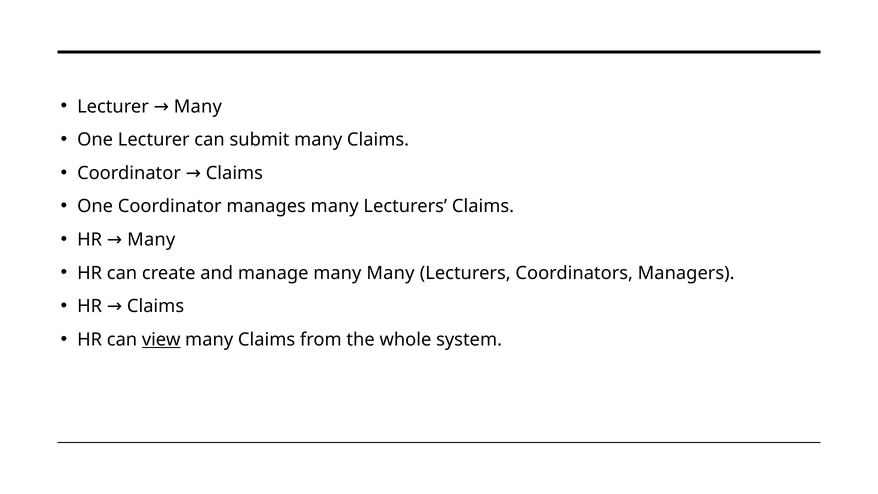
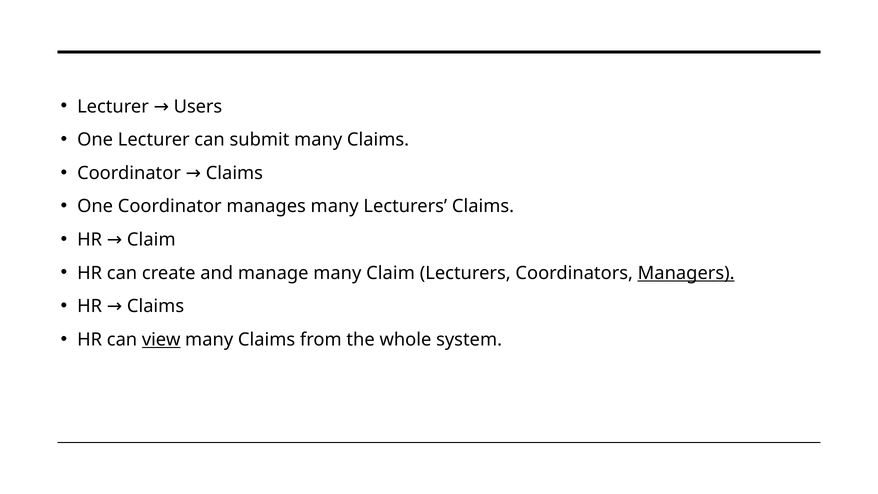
Lecturer Many: Many -> Users
HR Many: Many -> Claim
many Many: Many -> Claim
Managers underline: none -> present
